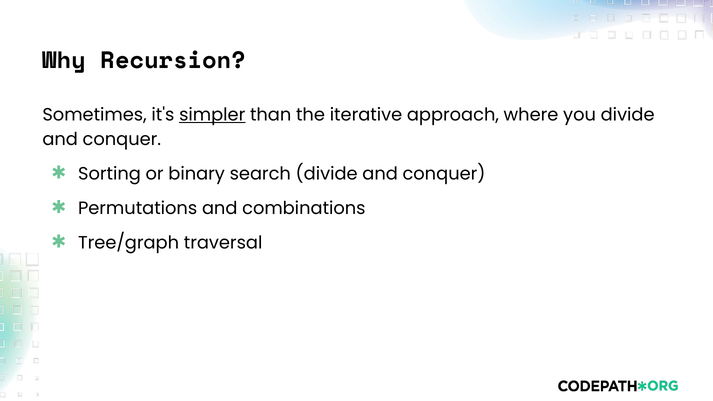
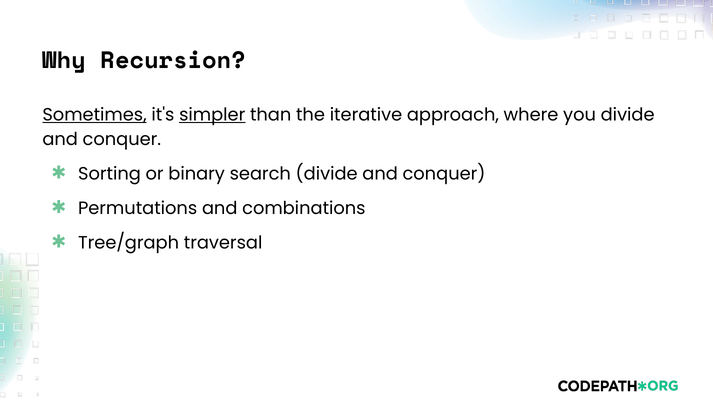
Sometimes underline: none -> present
